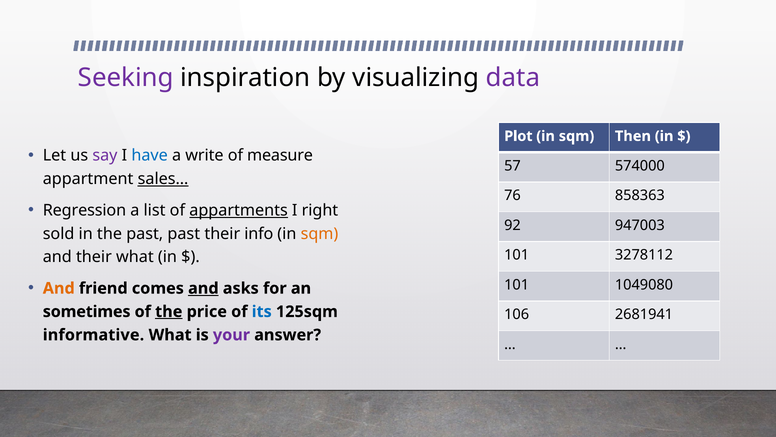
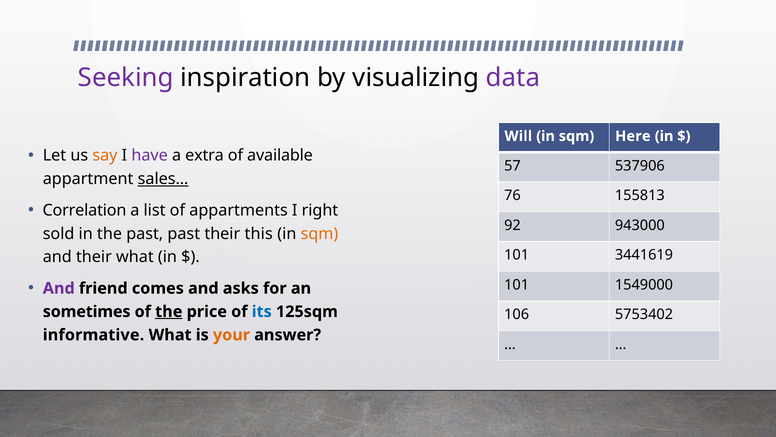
Plot: Plot -> Will
Then: Then -> Here
say colour: purple -> orange
have colour: blue -> purple
write: write -> extra
measure: measure -> available
574000: 574000 -> 537906
858363: 858363 -> 155813
Regression: Regression -> Correlation
appartments underline: present -> none
947003: 947003 -> 943000
info: info -> this
3278112: 3278112 -> 3441619
And at (59, 288) colour: orange -> purple
and at (203, 288) underline: present -> none
1049080: 1049080 -> 1549000
2681941: 2681941 -> 5753402
your colour: purple -> orange
